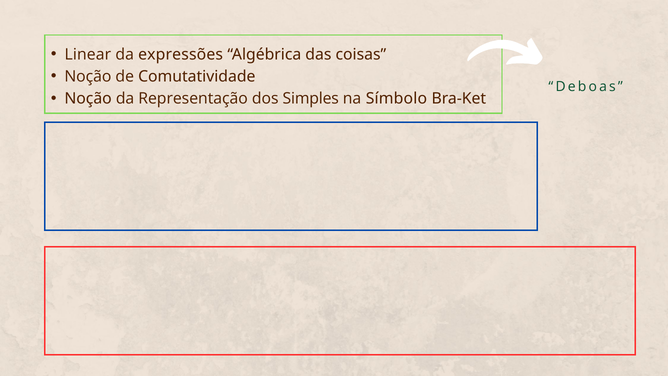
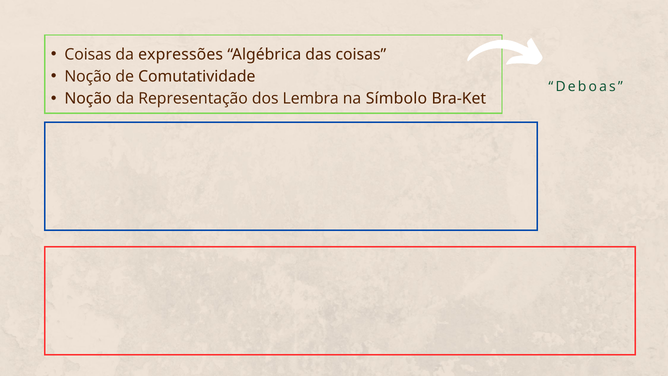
Linear at (88, 54): Linear -> Coisas
Simples: Simples -> Lembra
